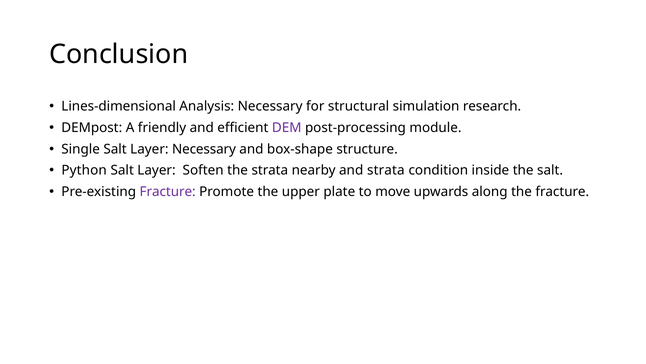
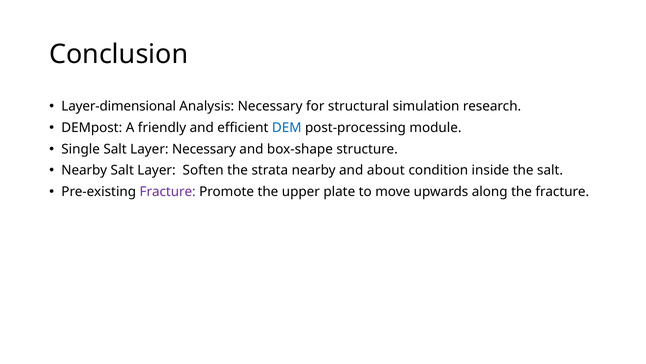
Lines-dimensional: Lines-dimensional -> Layer-dimensional
DEM colour: purple -> blue
Python at (84, 170): Python -> Nearby
and strata: strata -> about
